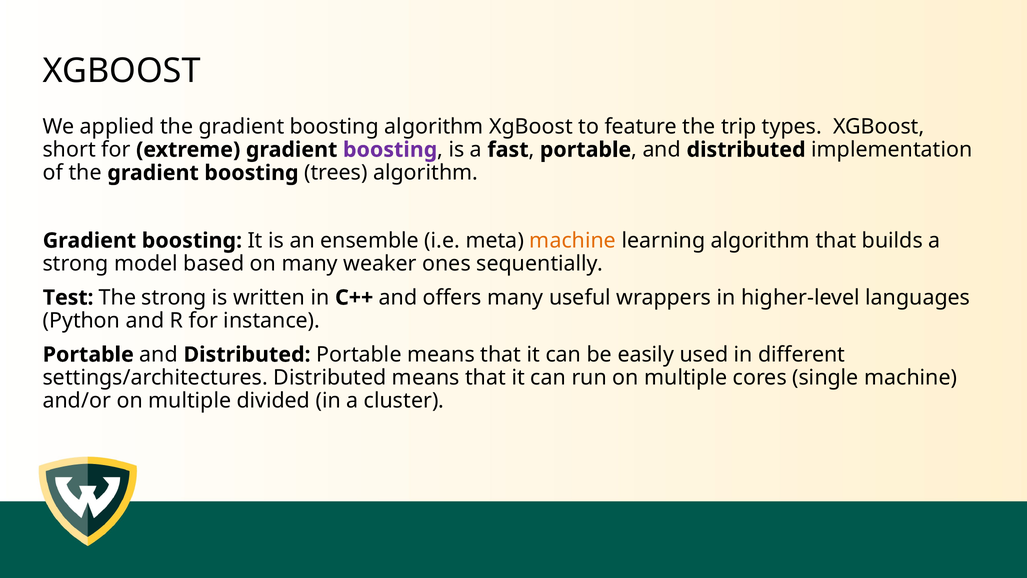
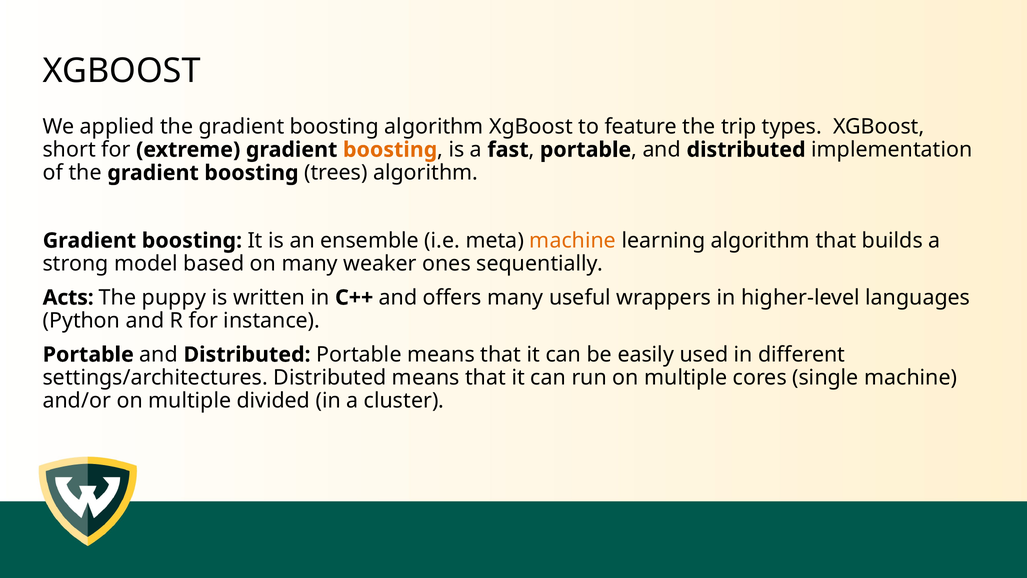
boosting at (390, 150) colour: purple -> orange
Test: Test -> Acts
The strong: strong -> puppy
